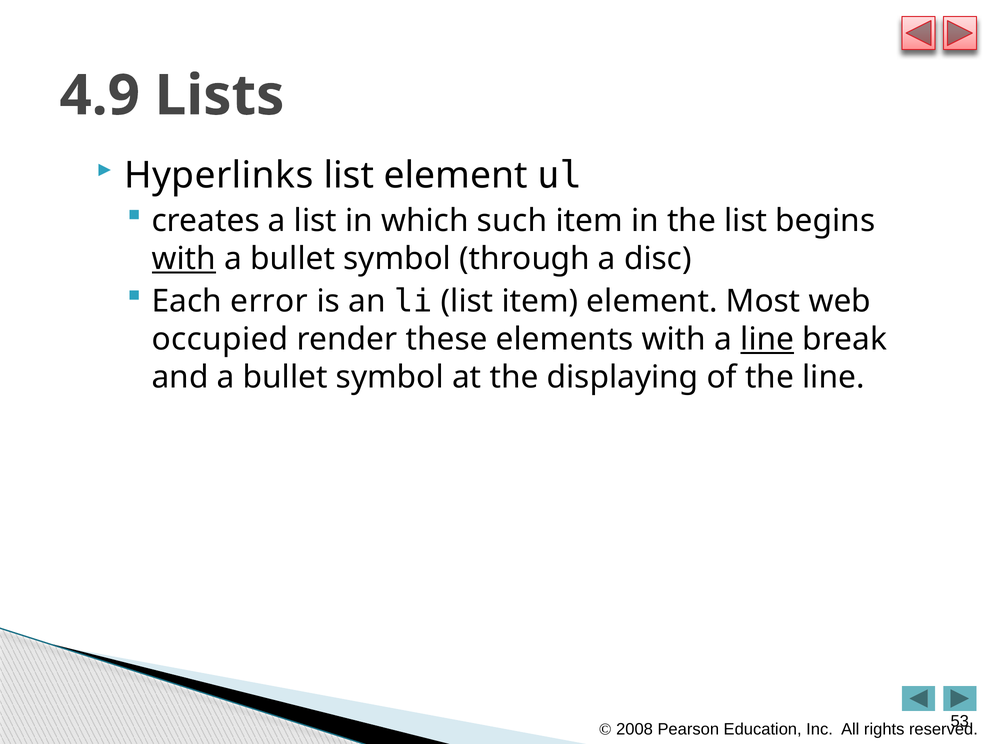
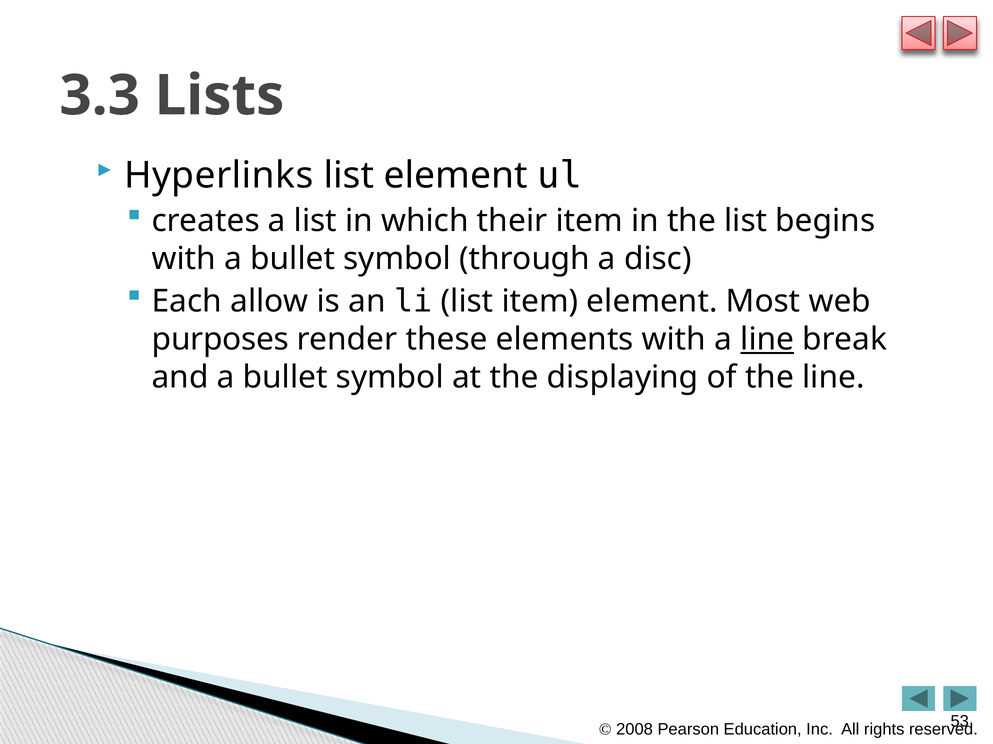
4.9: 4.9 -> 3.3
such: such -> their
with at (184, 259) underline: present -> none
error: error -> allow
occupied: occupied -> purposes
